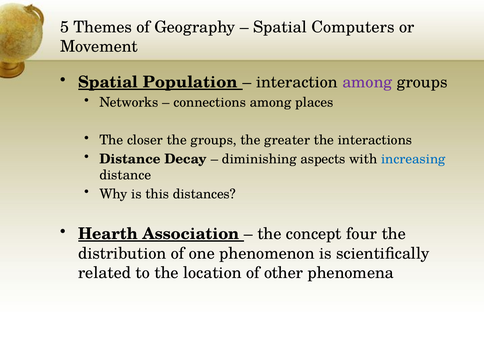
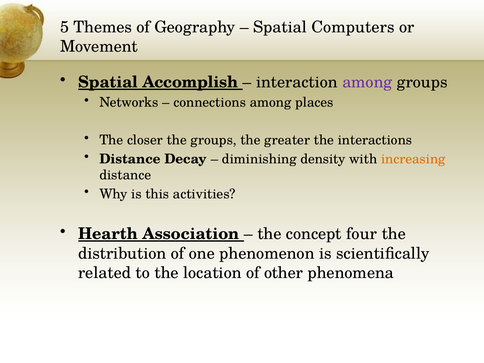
Population: Population -> Accomplish
aspects: aspects -> density
increasing colour: blue -> orange
distances: distances -> activities
